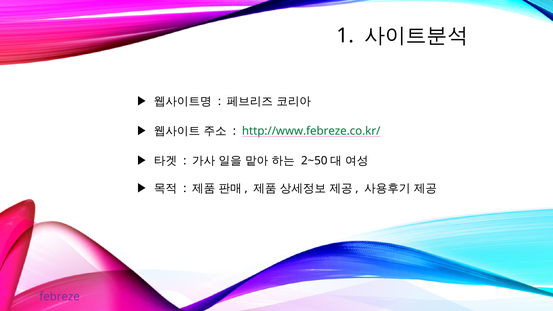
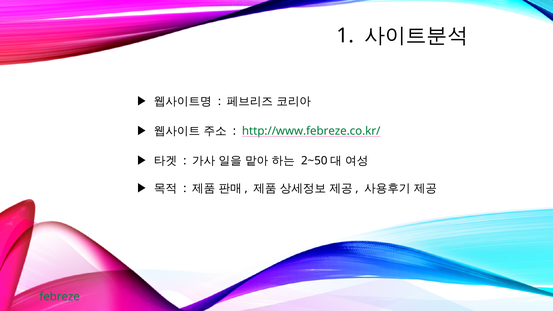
febreze colour: purple -> green
